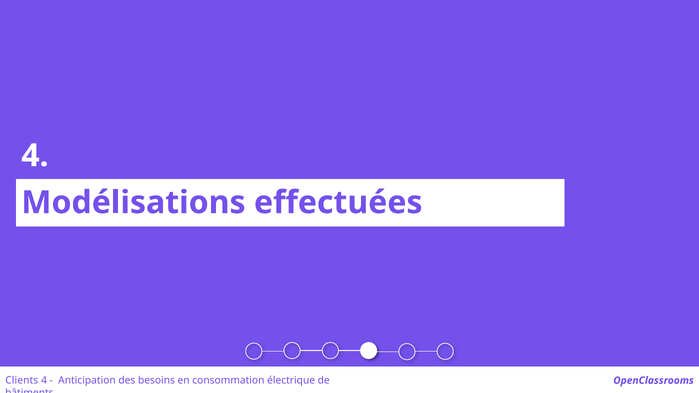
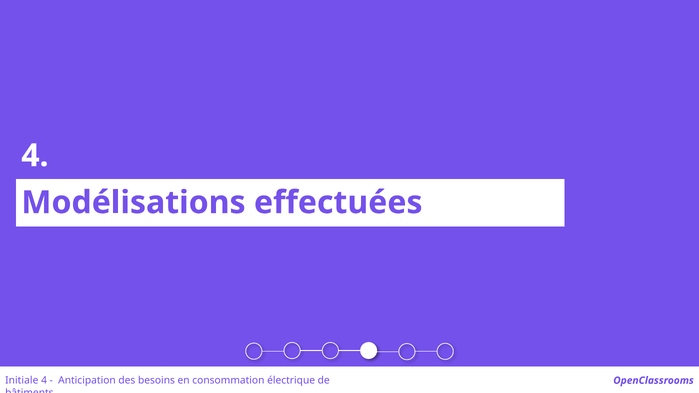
Clients: Clients -> Initiale
